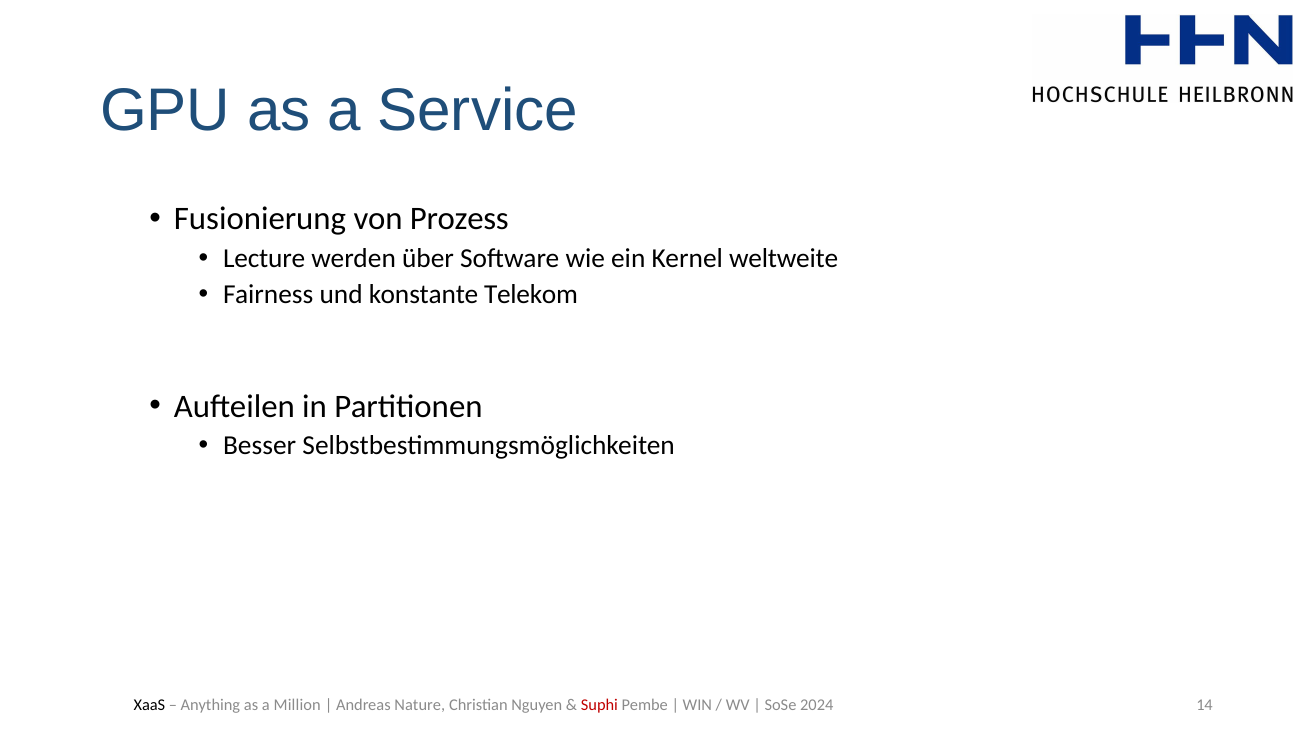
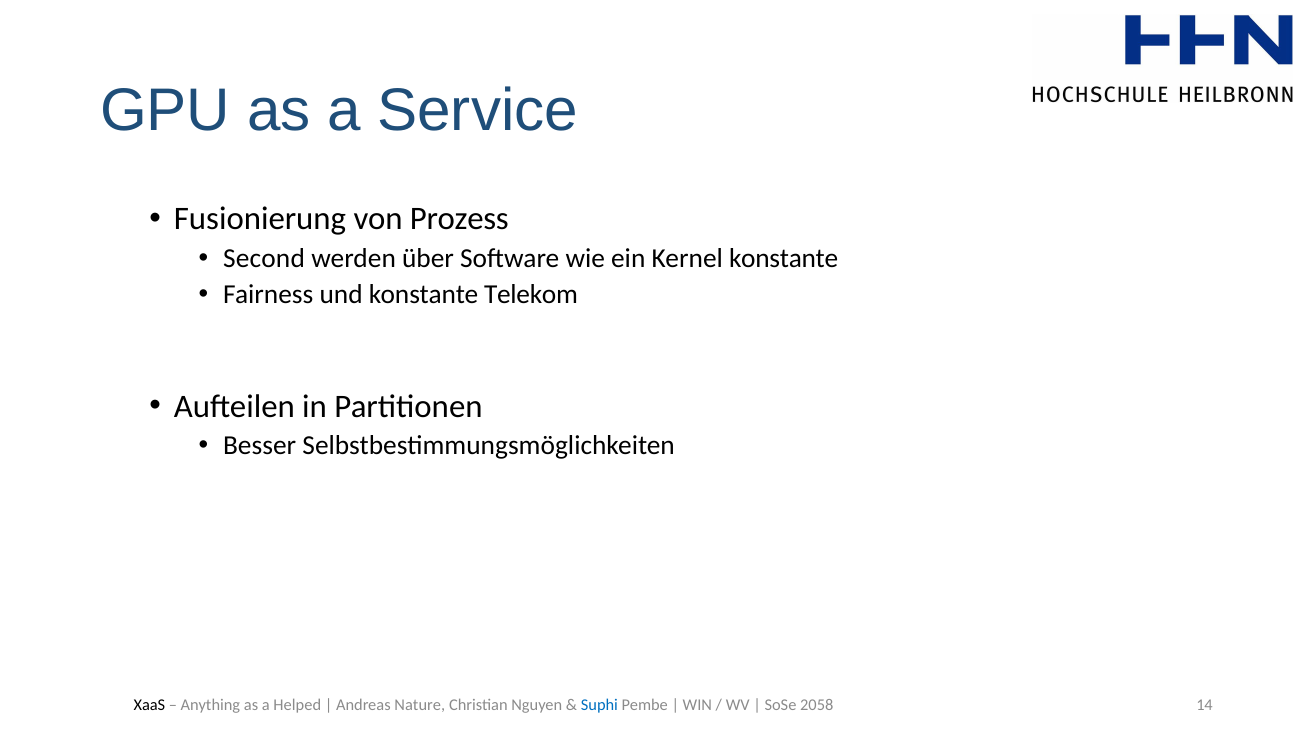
Lecture: Lecture -> Second
Kernel weltweite: weltweite -> konstante
Million: Million -> Helped
Suphi colour: red -> blue
2024: 2024 -> 2058
